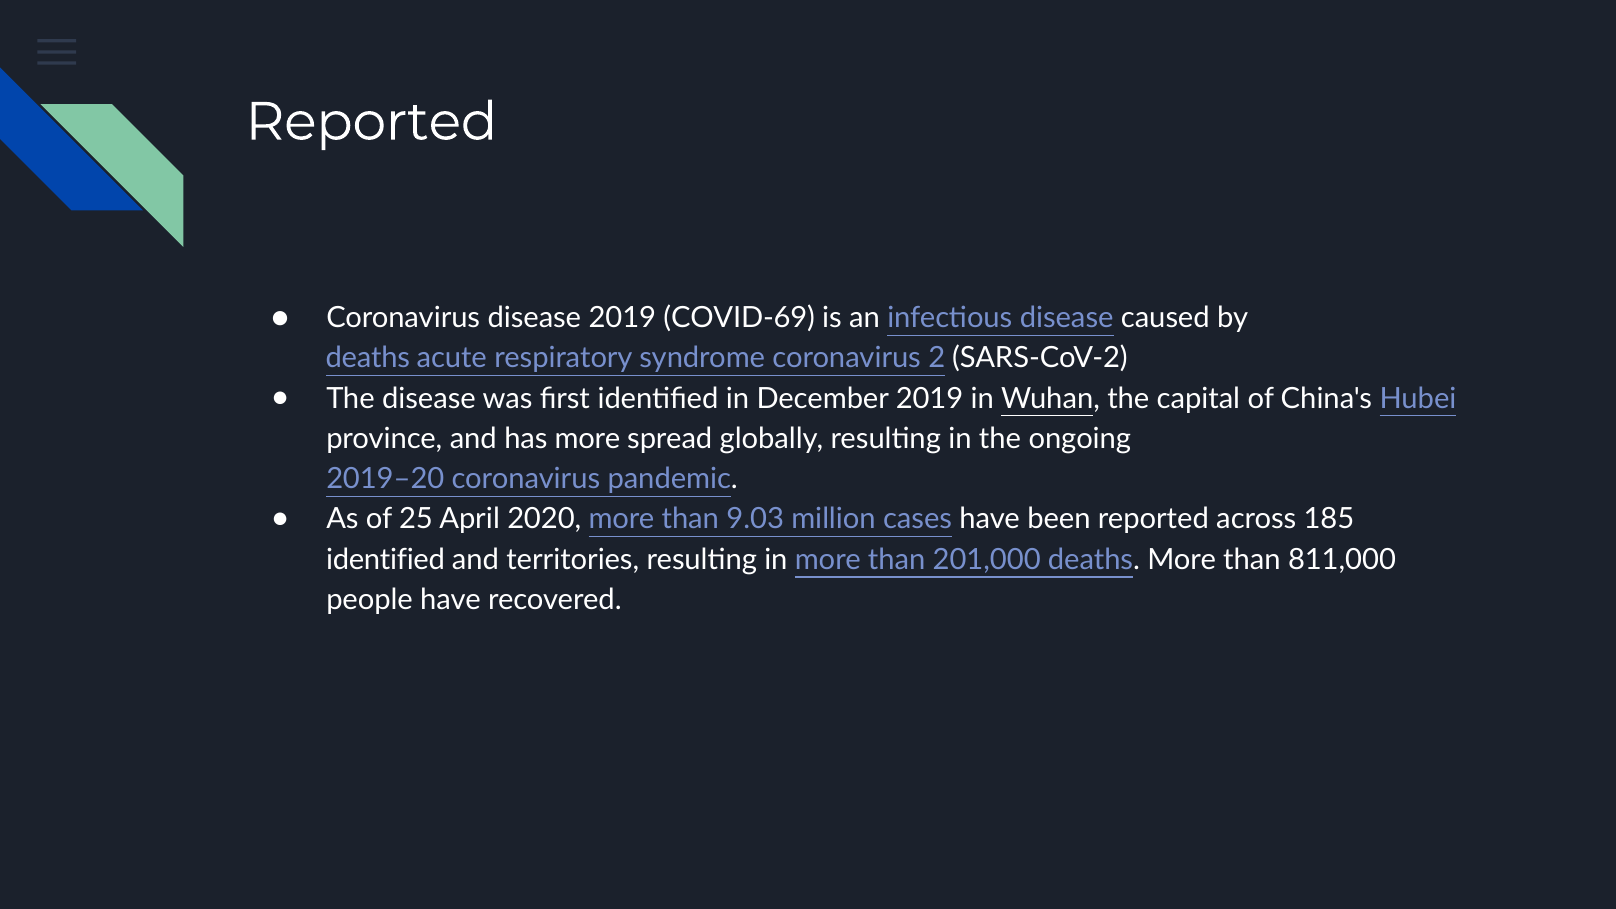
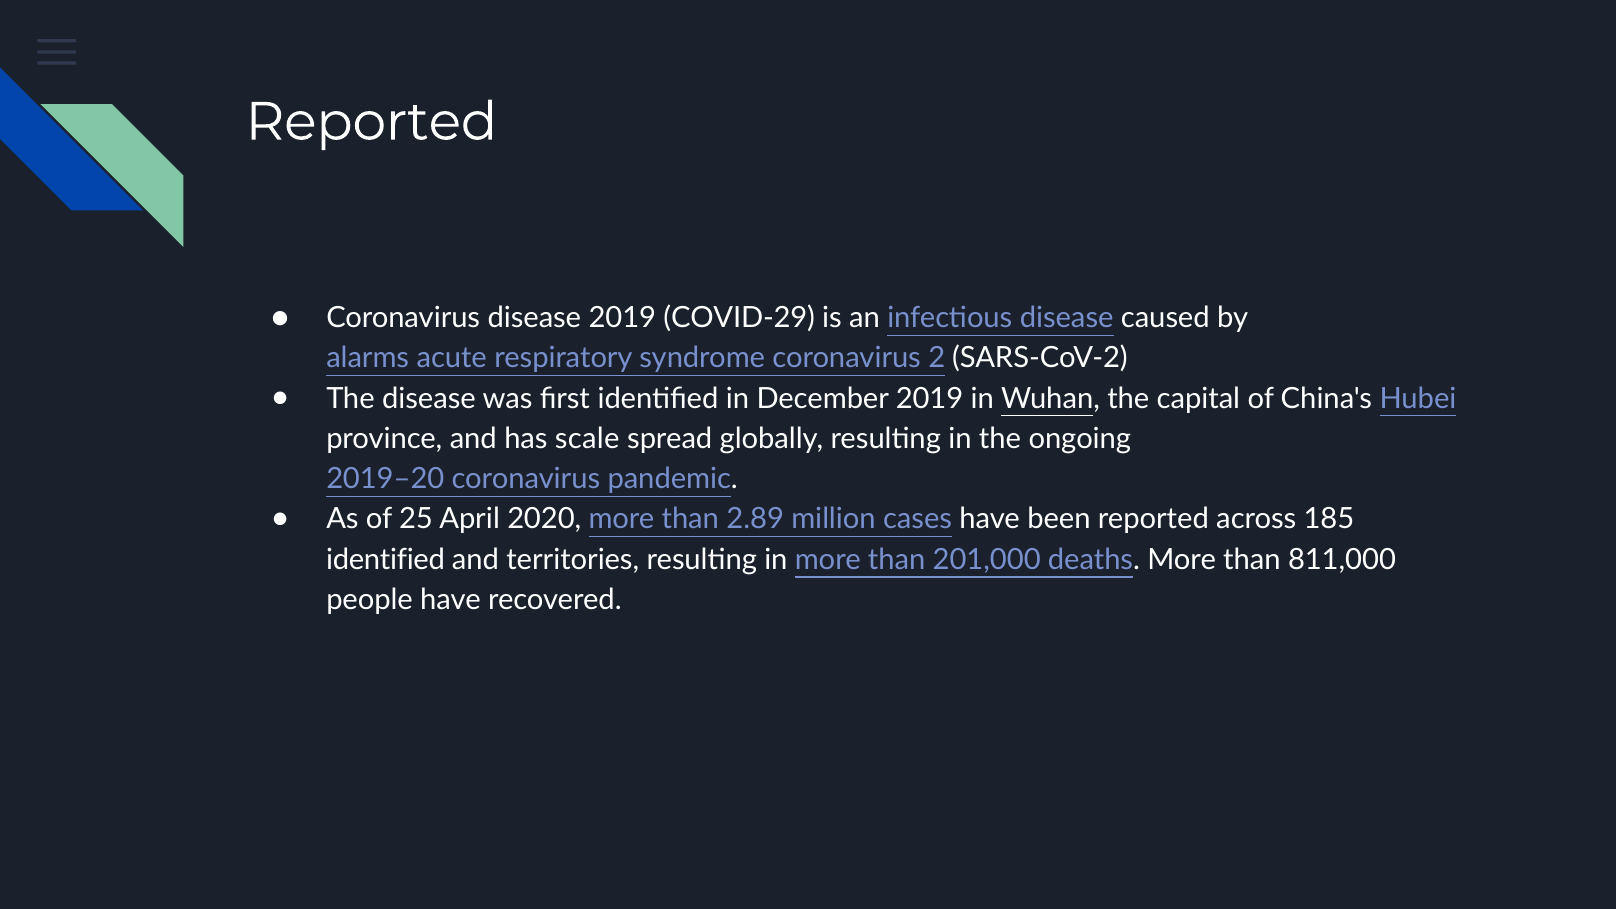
COVID-69: COVID-69 -> COVID-29
deaths at (368, 358): deaths -> alarms
has more: more -> scale
9.03: 9.03 -> 2.89
